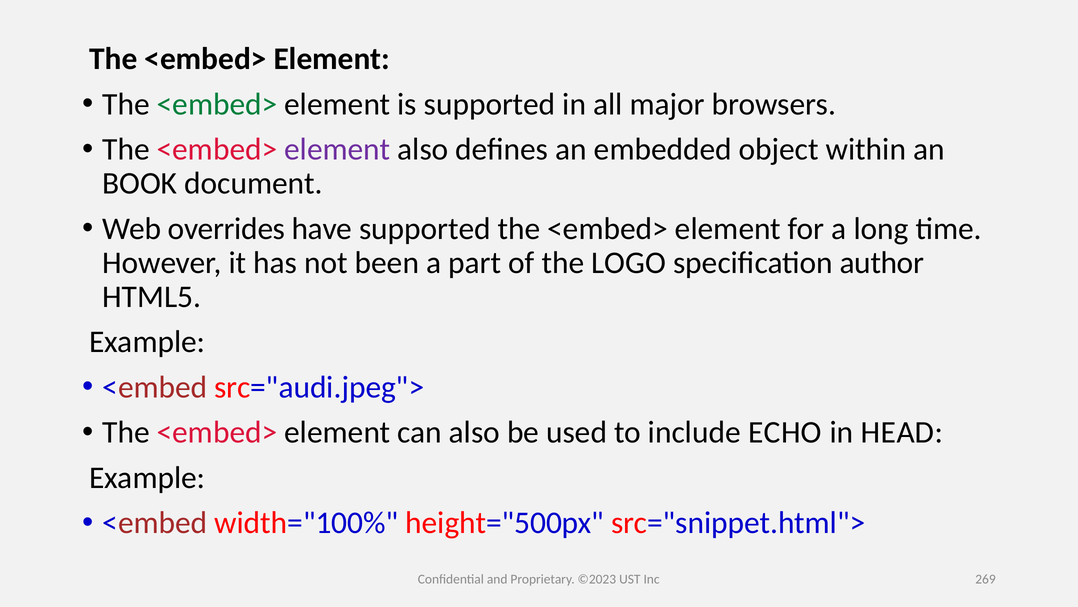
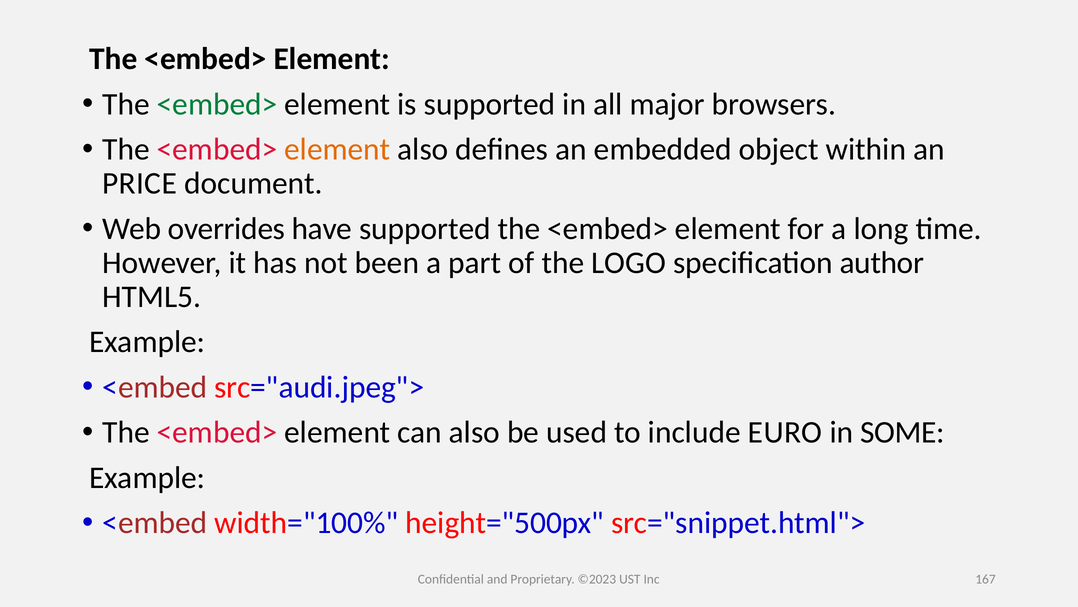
element at (337, 149) colour: purple -> orange
BOOK: BOOK -> PRICE
ECHO: ECHO -> EURO
HEAD: HEAD -> SOME
269: 269 -> 167
